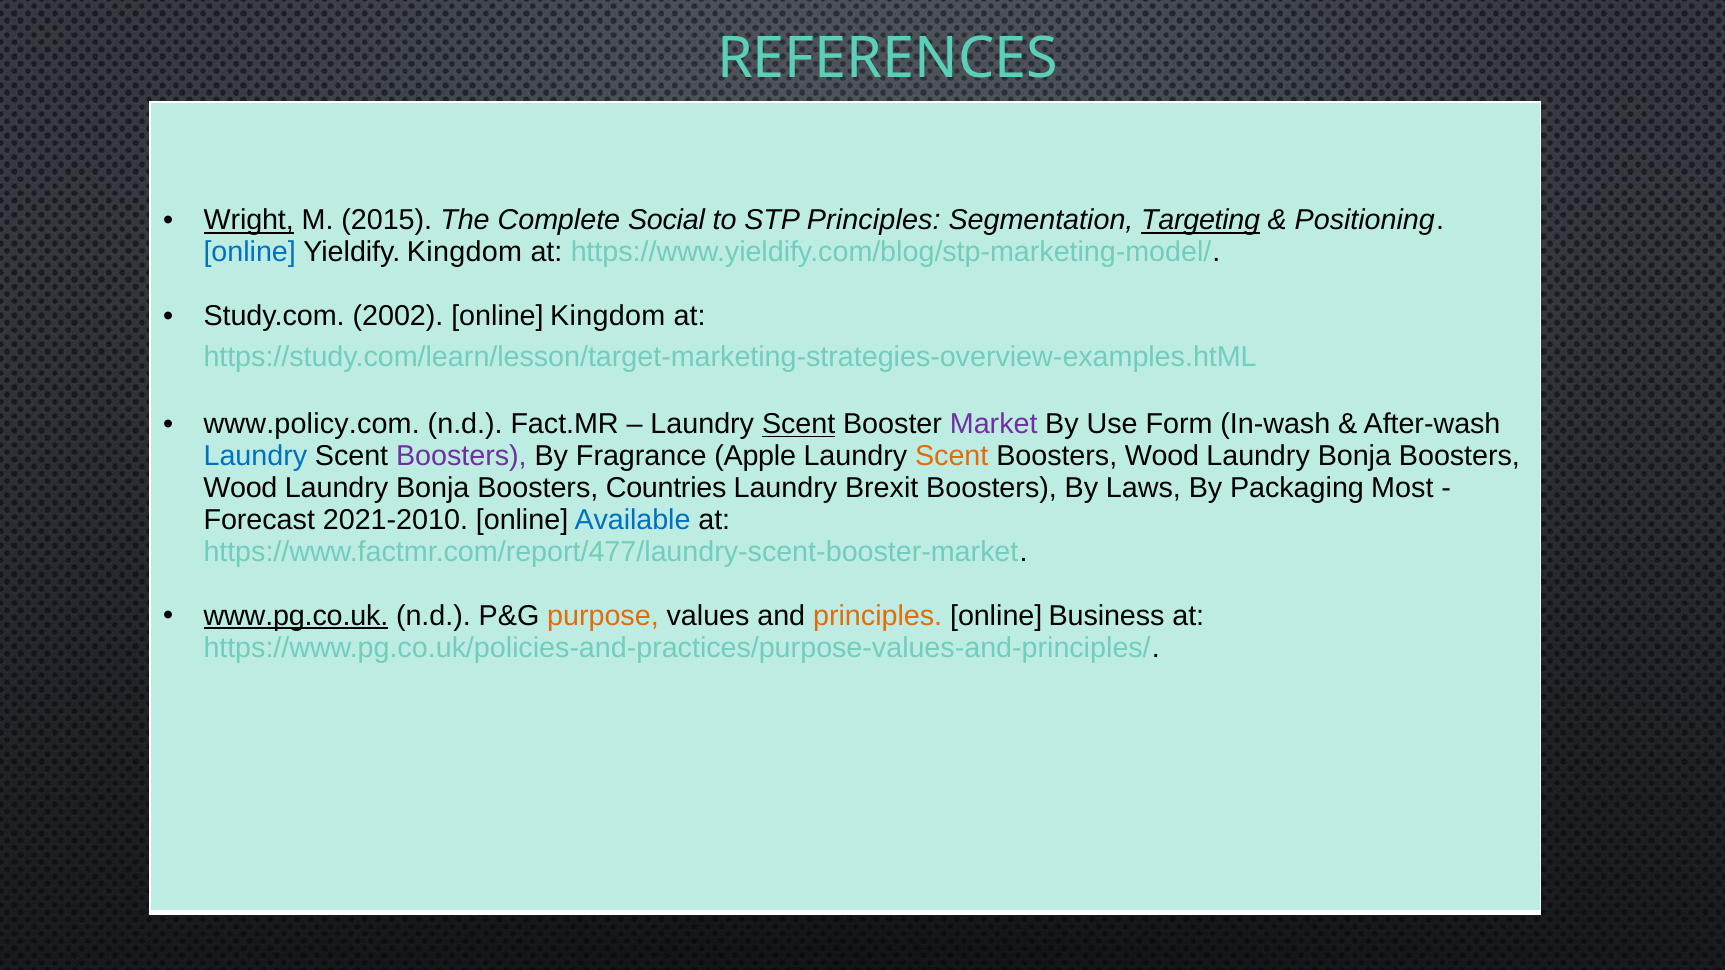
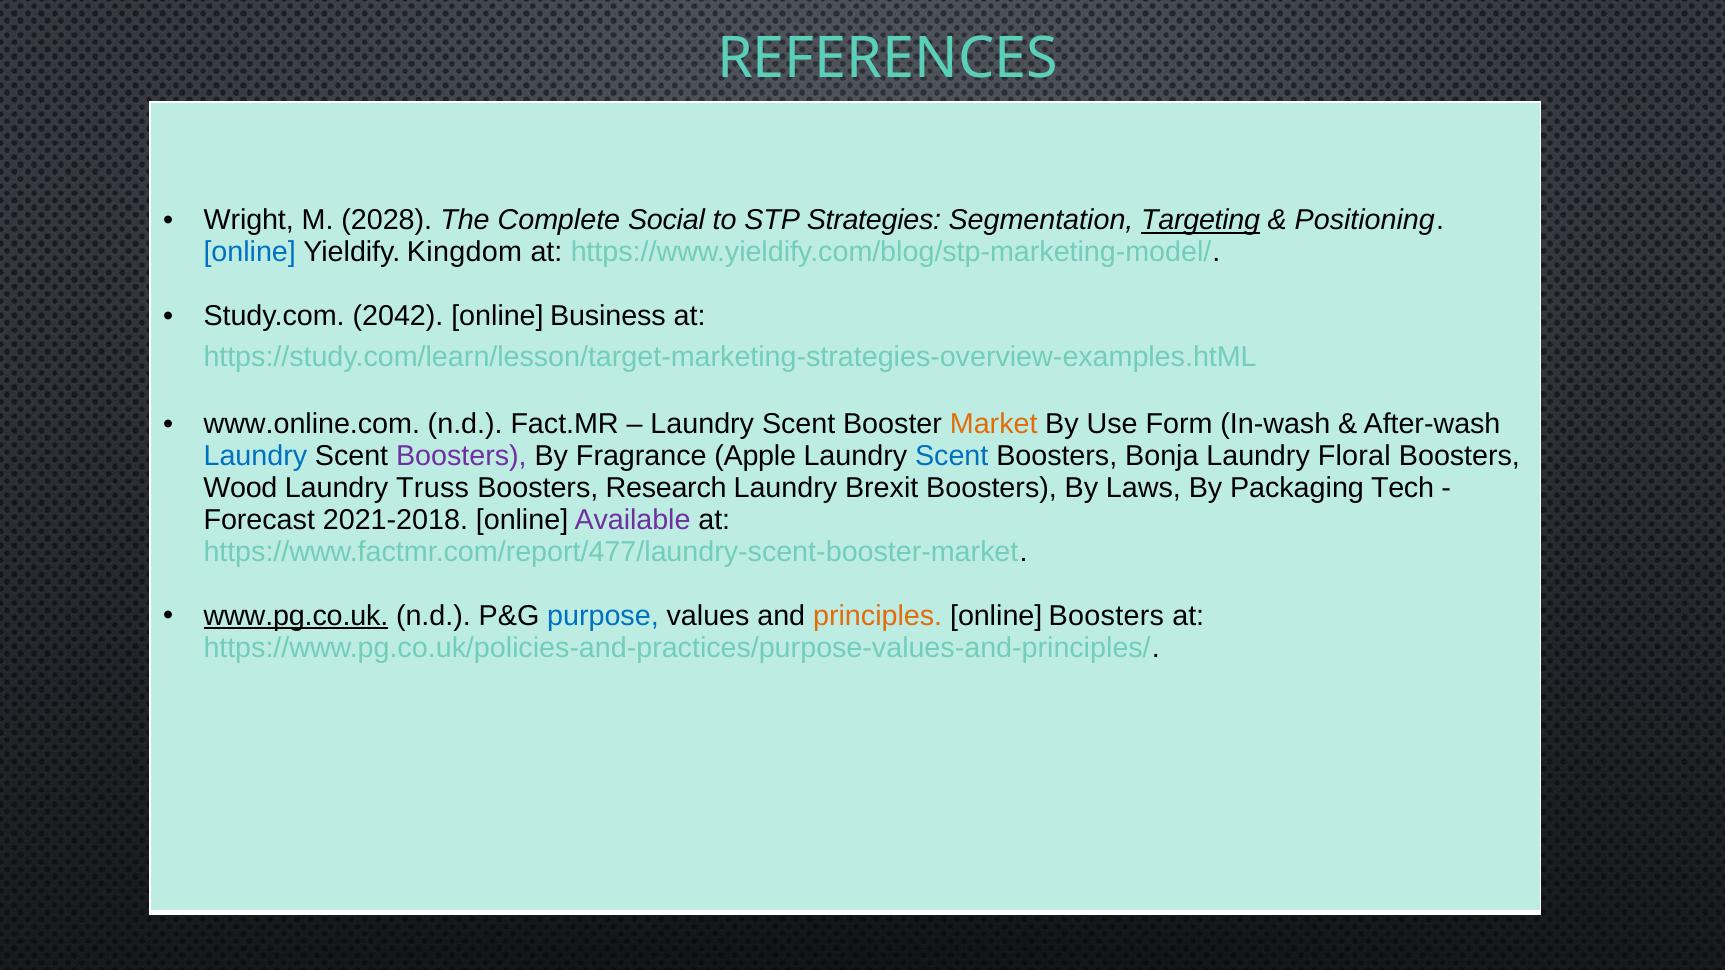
Wright underline: present -> none
2015: 2015 -> 2028
STP Principles: Principles -> Strategies
2002: 2002 -> 2042
online Kingdom: Kingdom -> Business
www.policy.com: www.policy.com -> www.online.com
Scent at (799, 424) underline: present -> none
Market colour: purple -> orange
Scent at (952, 456) colour: orange -> blue
Wood at (1162, 456): Wood -> Bonja
Bonja at (1354, 456): Bonja -> Floral
Bonja at (433, 488): Bonja -> Truss
Countries: Countries -> Research
Most: Most -> Tech
2021-2010: 2021-2010 -> 2021-2018
Available colour: blue -> purple
purpose colour: orange -> blue
online Business: Business -> Boosters
